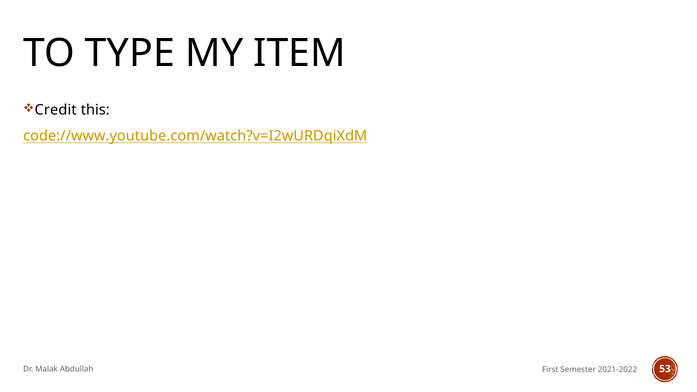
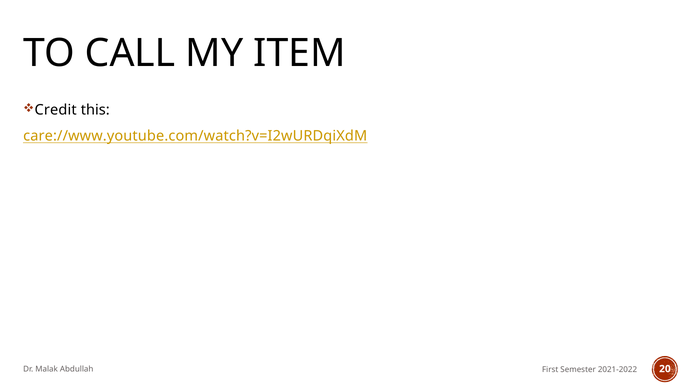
TYPE: TYPE -> CALL
code://www.youtube.com/watch?v=I2wURDqiXdM: code://www.youtube.com/watch?v=I2wURDqiXdM -> care://www.youtube.com/watch?v=I2wURDqiXdM
53: 53 -> 20
